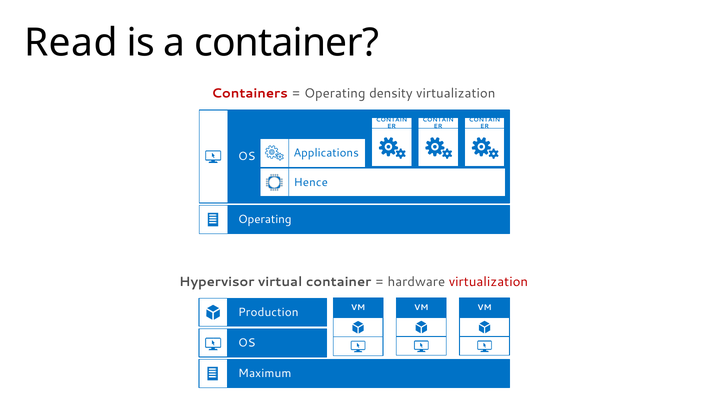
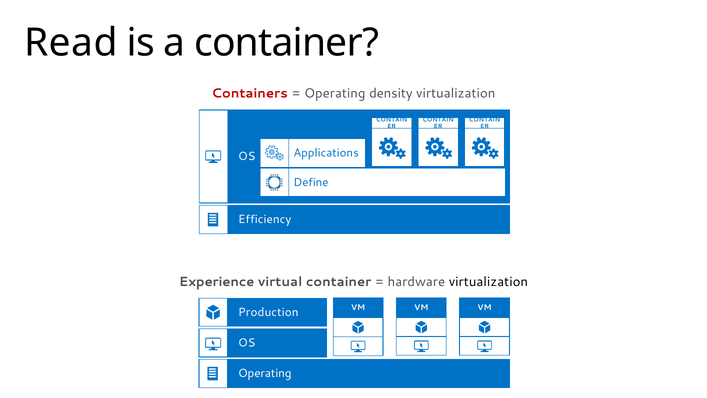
Hence: Hence -> Define
Operating at (265, 219): Operating -> Efficiency
Hypervisor: Hypervisor -> Experience
virtualization at (488, 282) colour: red -> black
Maximum at (265, 373): Maximum -> Operating
